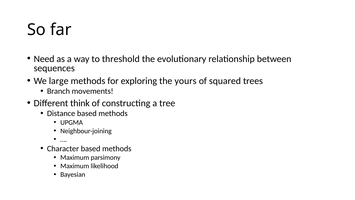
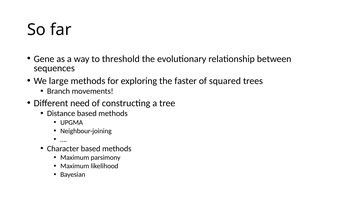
Need: Need -> Gene
yours: yours -> faster
think: think -> need
